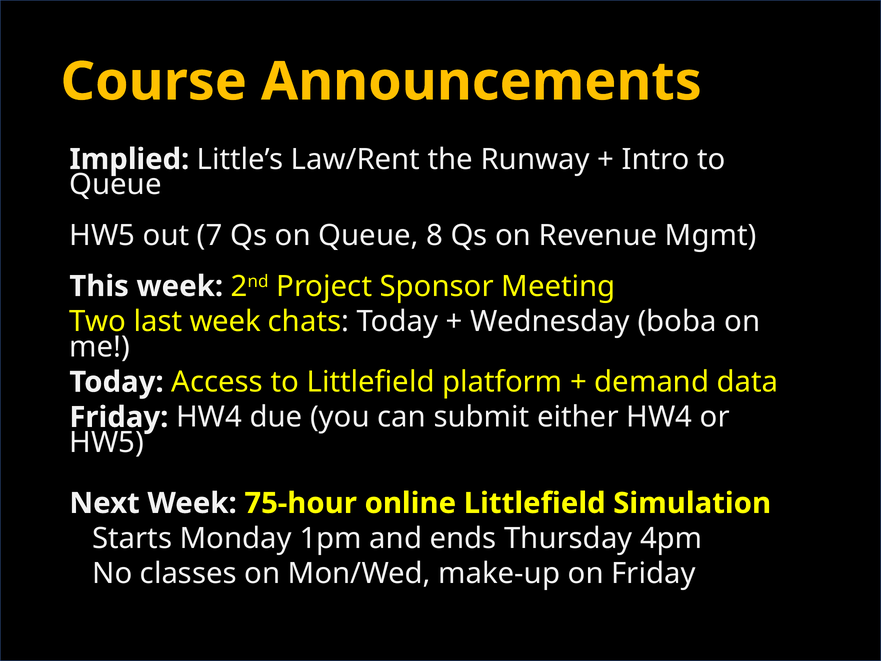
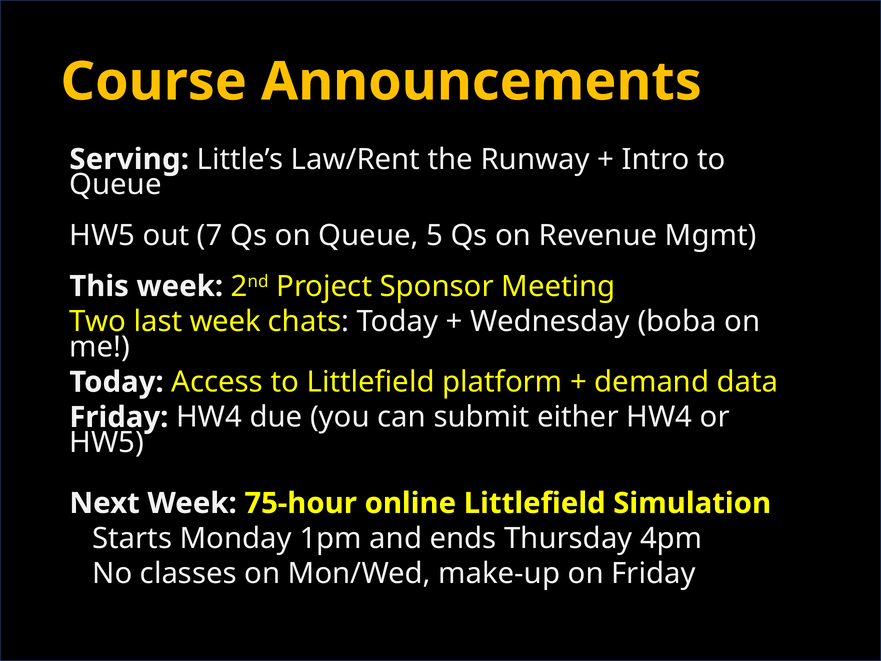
Implied: Implied -> Serving
8: 8 -> 5
